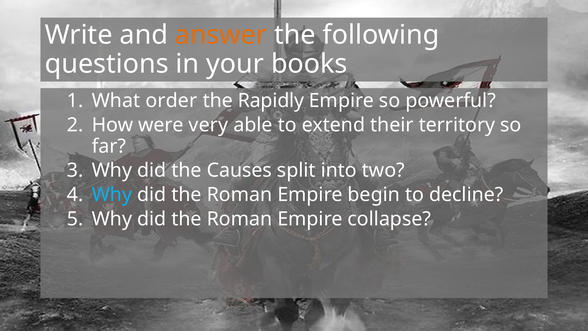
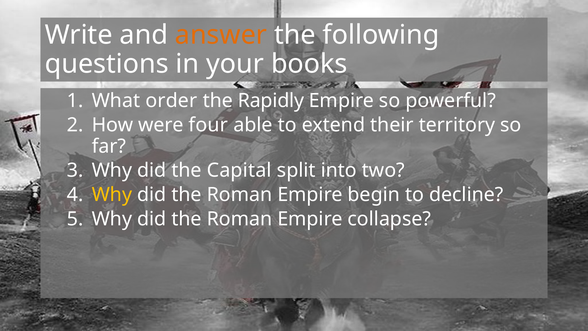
very: very -> four
Causes: Causes -> Capital
Why at (112, 195) colour: light blue -> yellow
